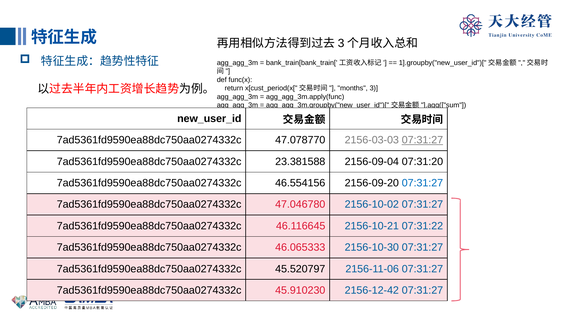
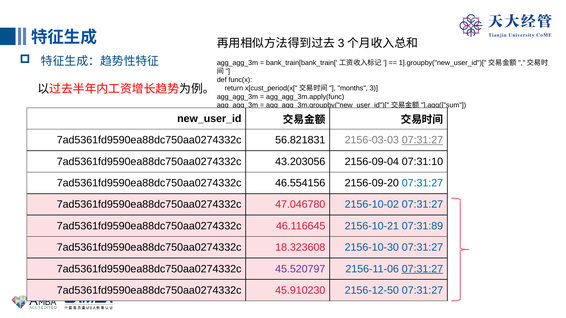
47.078770: 47.078770 -> 56.821831
23.381588: 23.381588 -> 43.203056
07:31:20: 07:31:20 -> 07:31:10
07:31:22: 07:31:22 -> 07:31:89
46.065333: 46.065333 -> 18.323608
45.520797 colour: black -> purple
07:31:27 at (422, 269) underline: none -> present
2156-12-42: 2156-12-42 -> 2156-12-50
